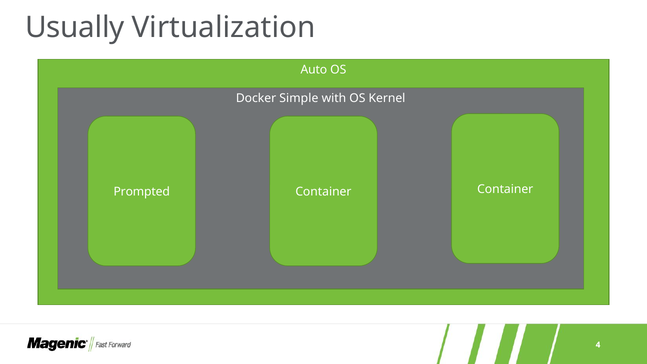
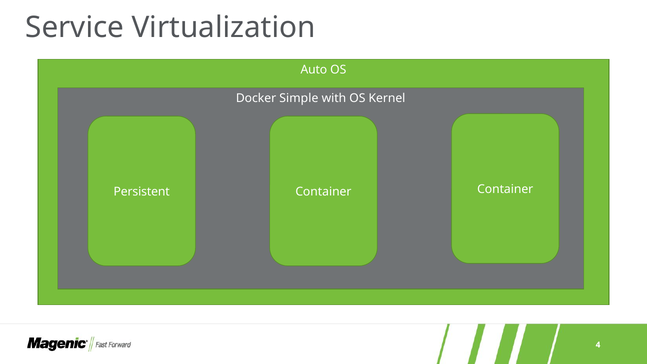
Usually: Usually -> Service
Prompted: Prompted -> Persistent
